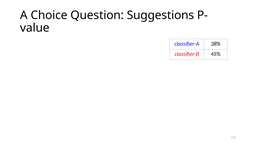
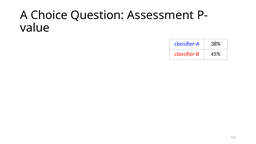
Suggestions: Suggestions -> Assessment
